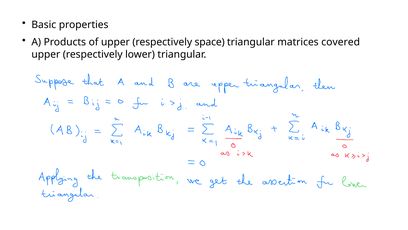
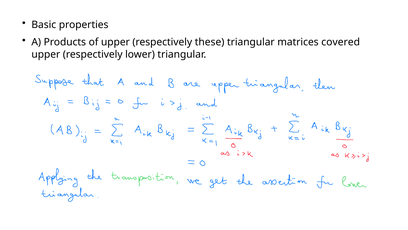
space: space -> these
